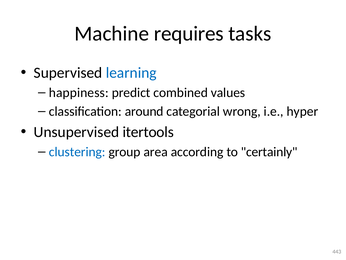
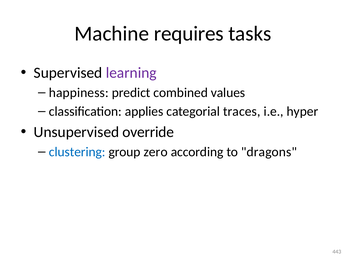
learning colour: blue -> purple
around: around -> applies
wrong: wrong -> traces
itertools: itertools -> override
area: area -> zero
certainly: certainly -> dragons
